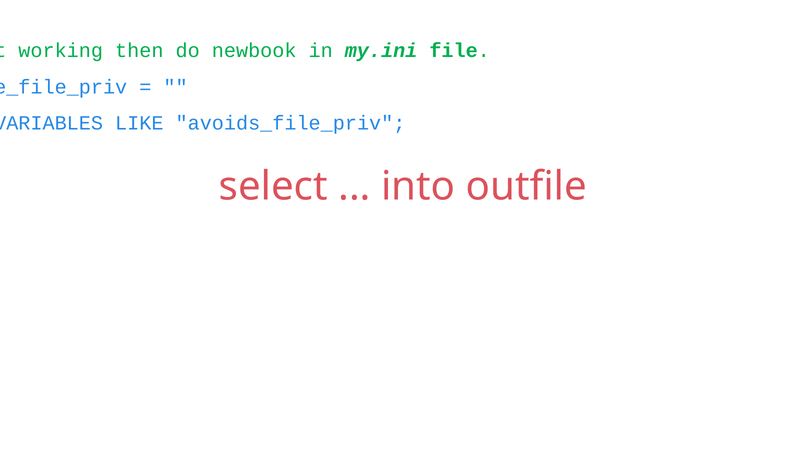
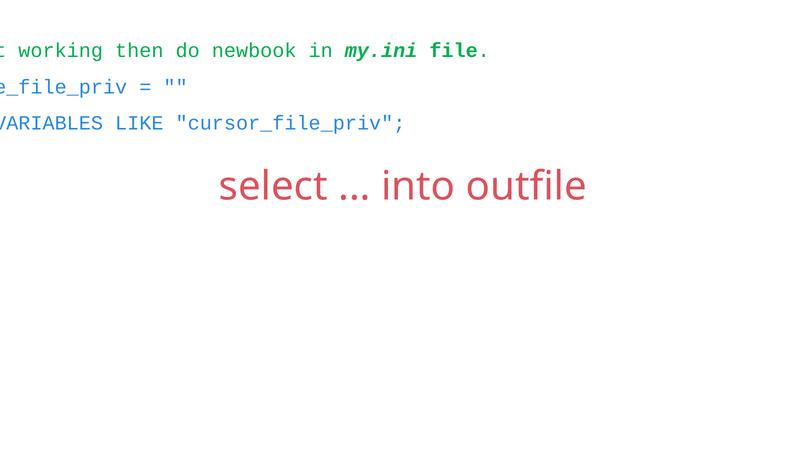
avoids_file_priv: avoids_file_priv -> cursor_file_priv
